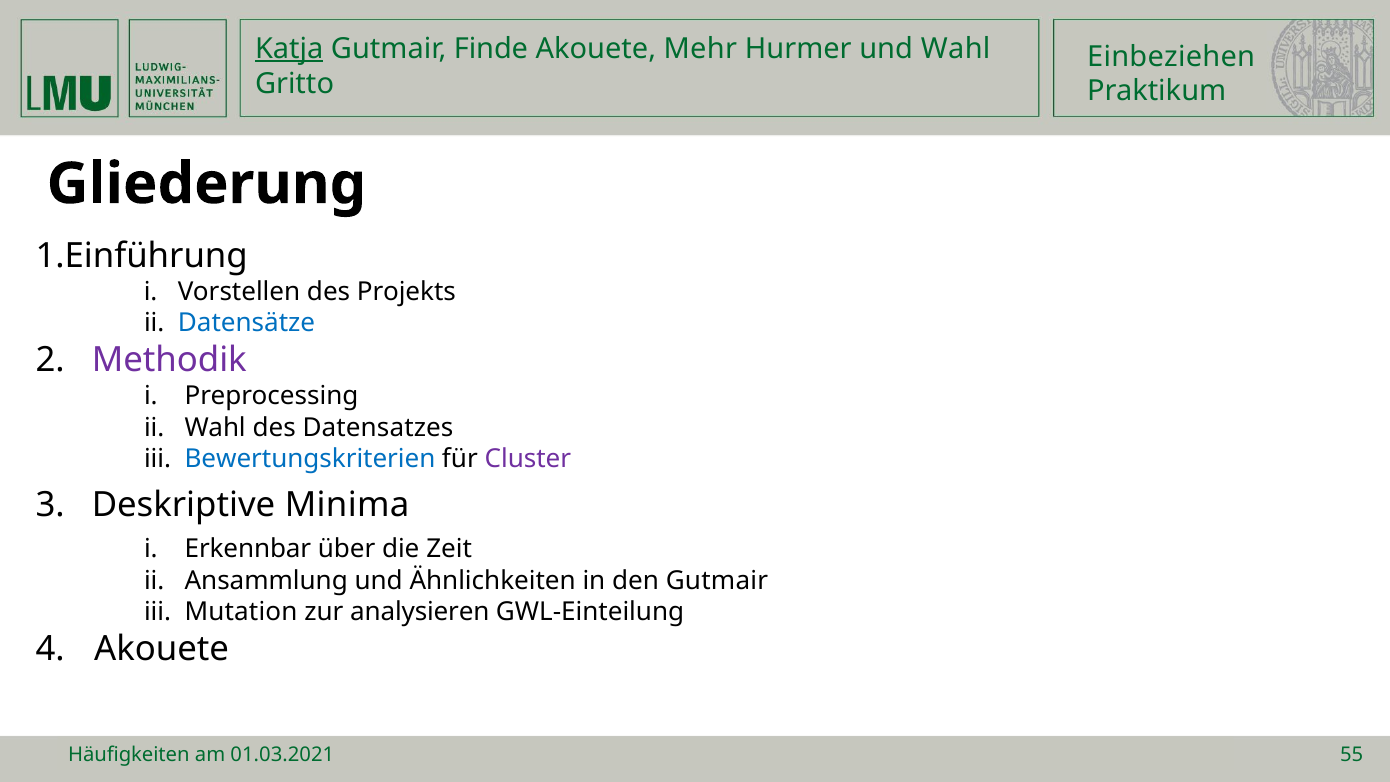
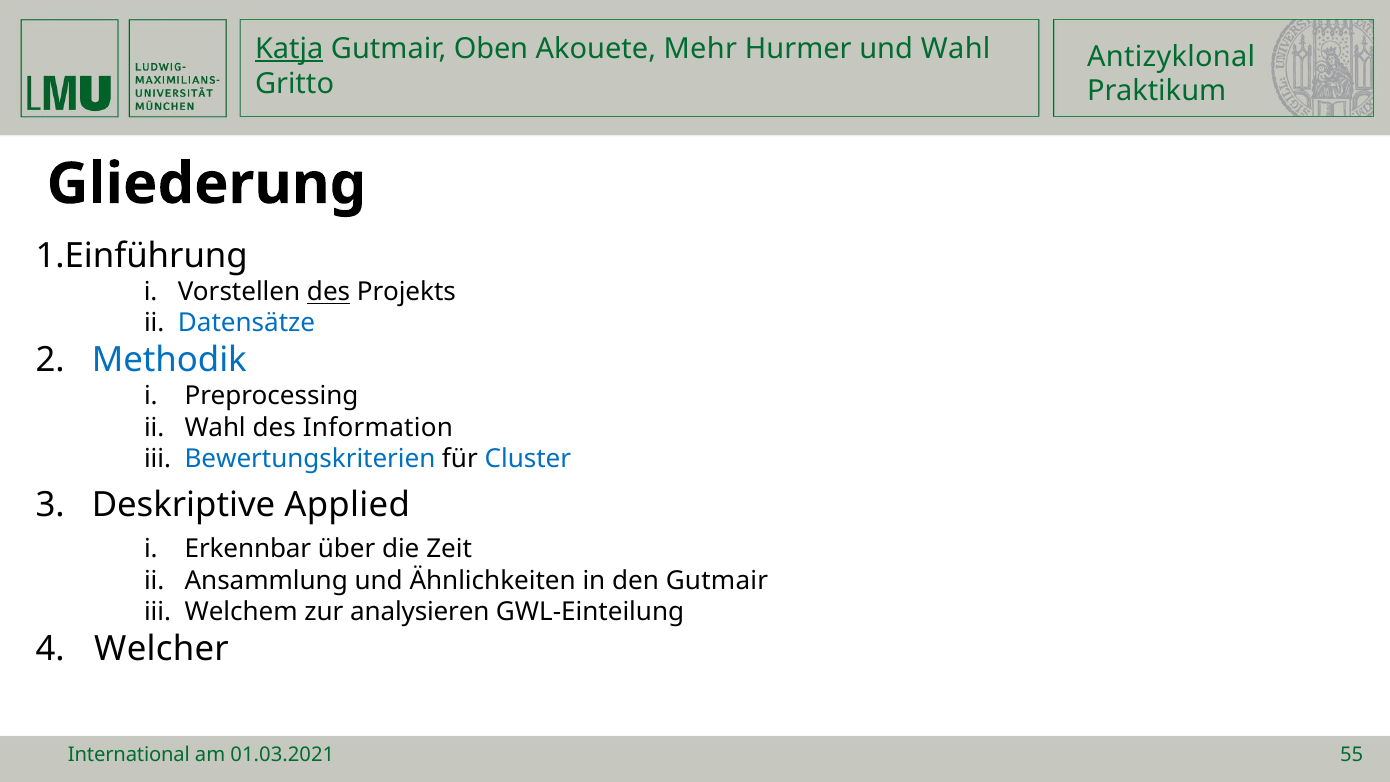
Finde: Finde -> Oben
Einbeziehen: Einbeziehen -> Antizyklonal
des at (329, 292) underline: none -> present
Methodik colour: purple -> blue
Datensatzes: Datensatzes -> Information
Cluster colour: purple -> blue
Minima: Minima -> Applied
Mutation: Mutation -> Welchem
Akouete at (162, 649): Akouete -> Welcher
Häufigkeiten: Häufigkeiten -> International
